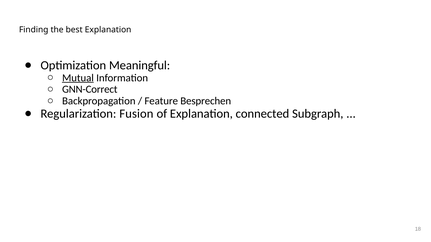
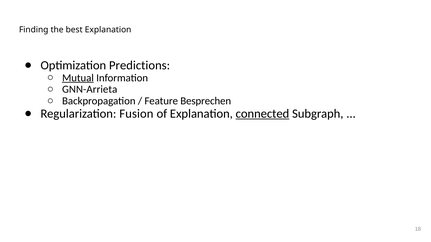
Meaningful: Meaningful -> Predictions
GNN-Correct: GNN-Correct -> GNN-Arrieta
connected underline: none -> present
